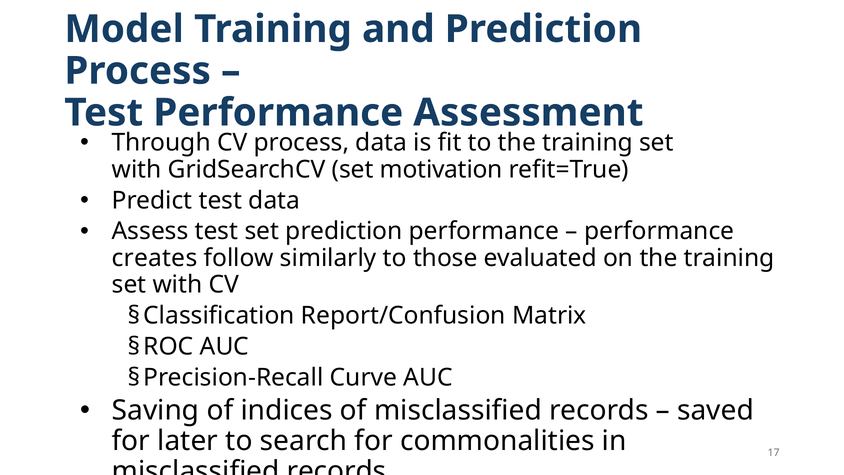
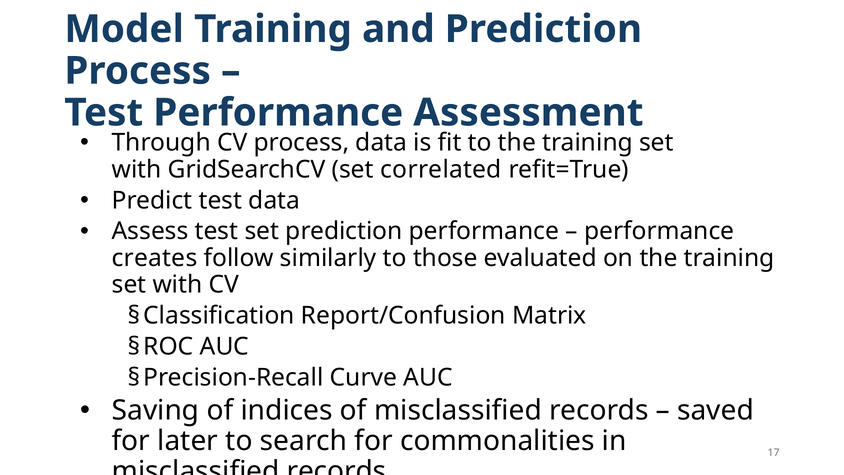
motivation: motivation -> correlated
